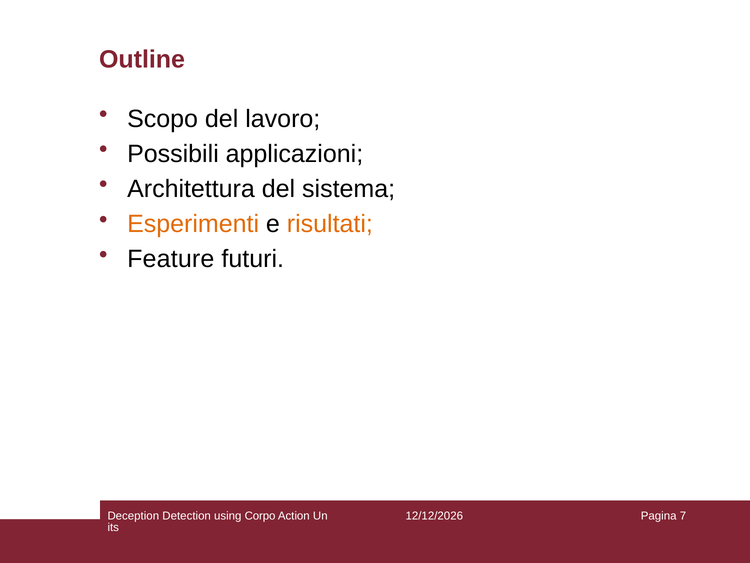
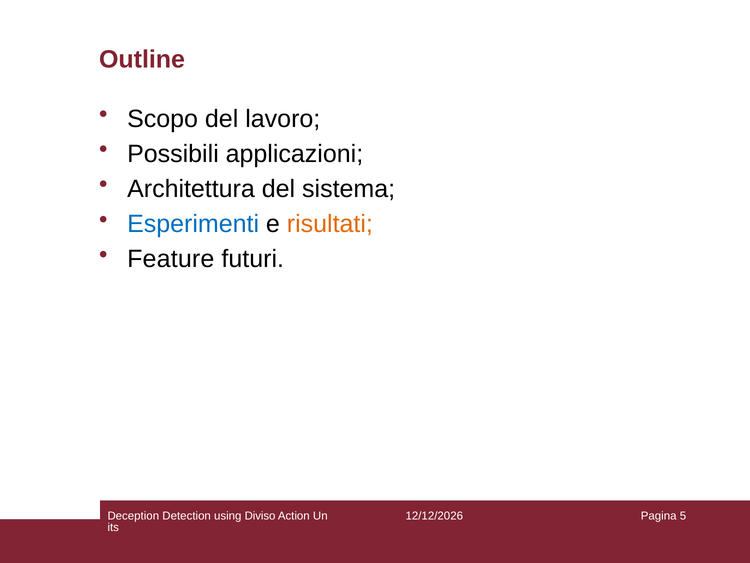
Esperimenti colour: orange -> blue
Corpo: Corpo -> Diviso
7: 7 -> 5
